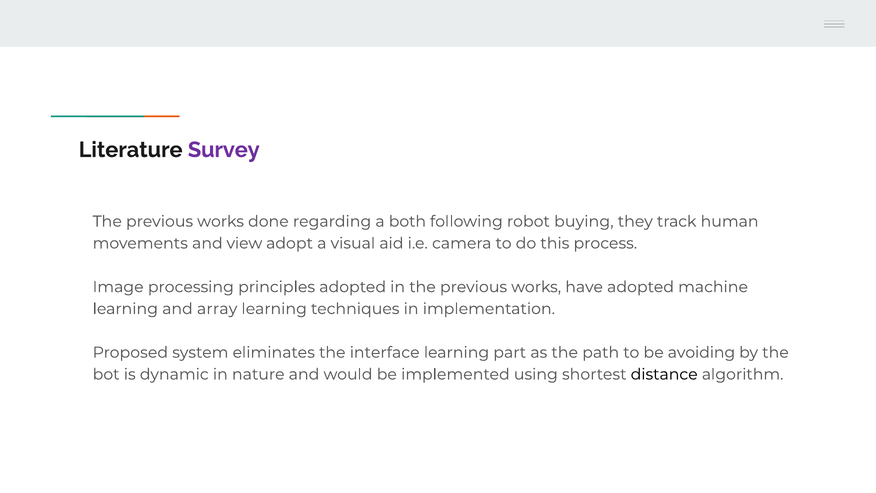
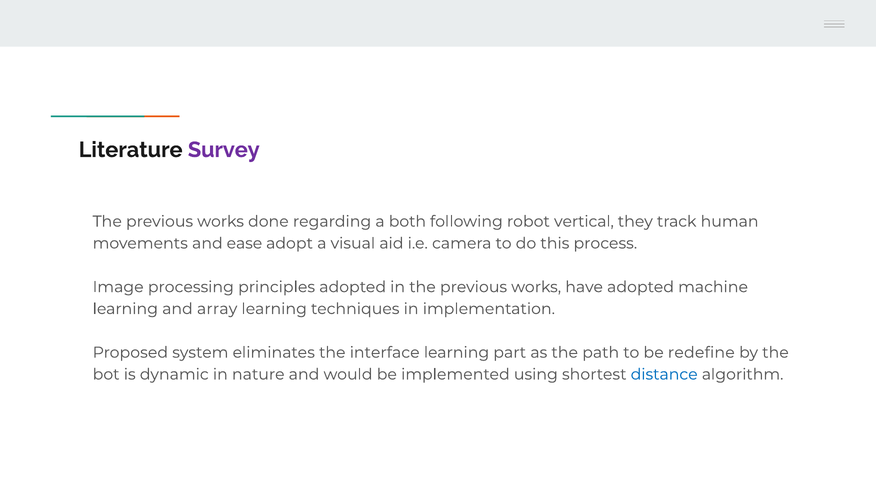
buying: buying -> vertical
view: view -> ease
avoiding: avoiding -> redefine
distance colour: black -> blue
